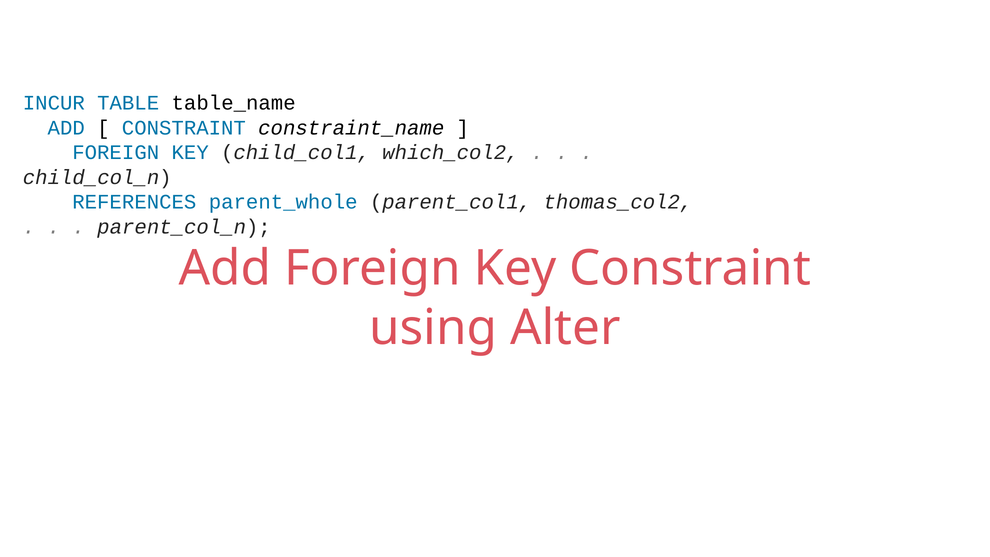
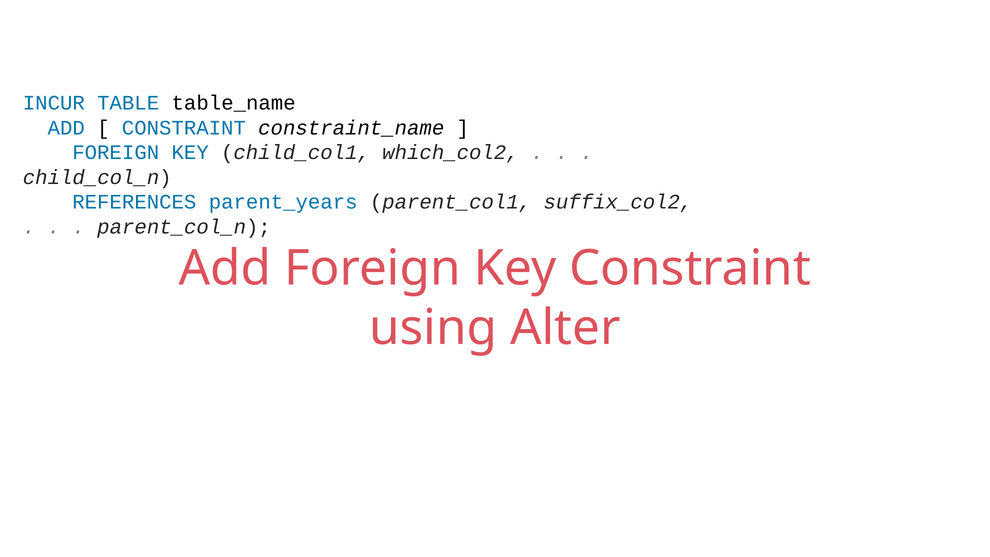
parent_whole: parent_whole -> parent_years
thomas_col2: thomas_col2 -> suffix_col2
